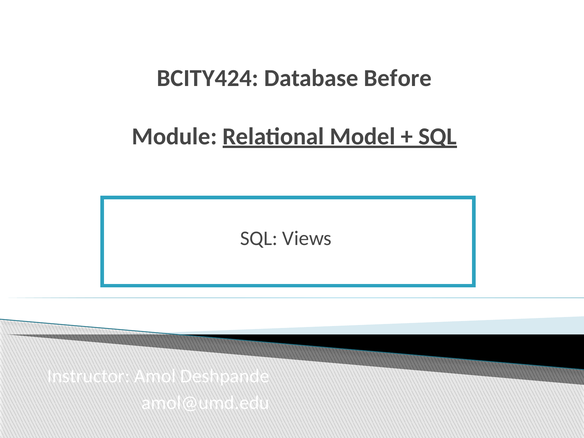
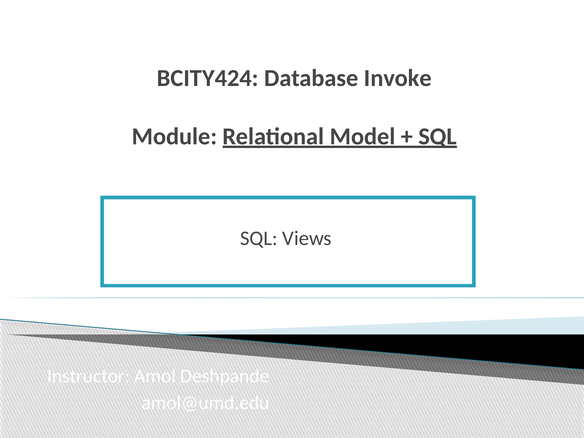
Before: Before -> Invoke
